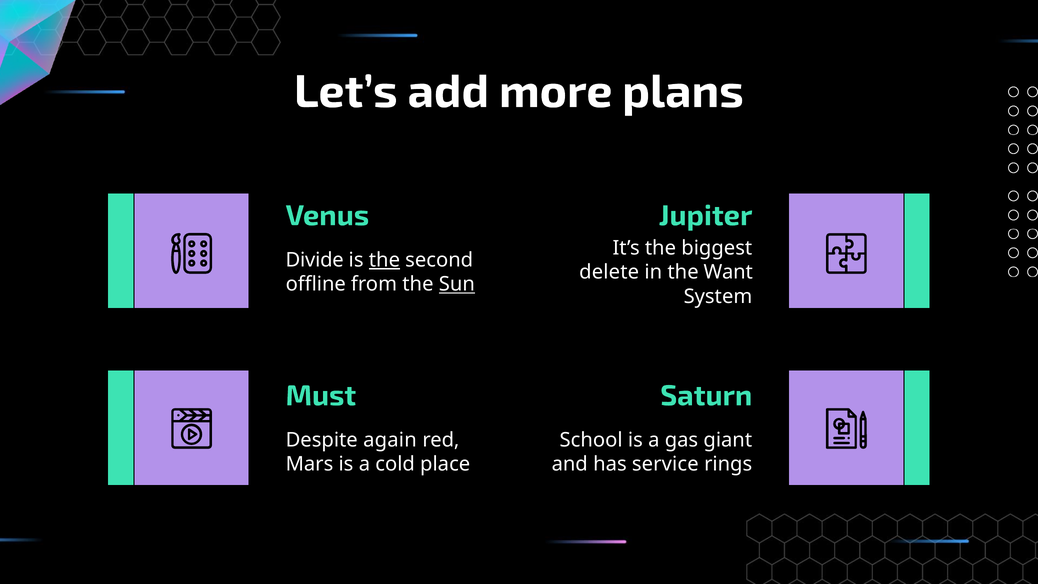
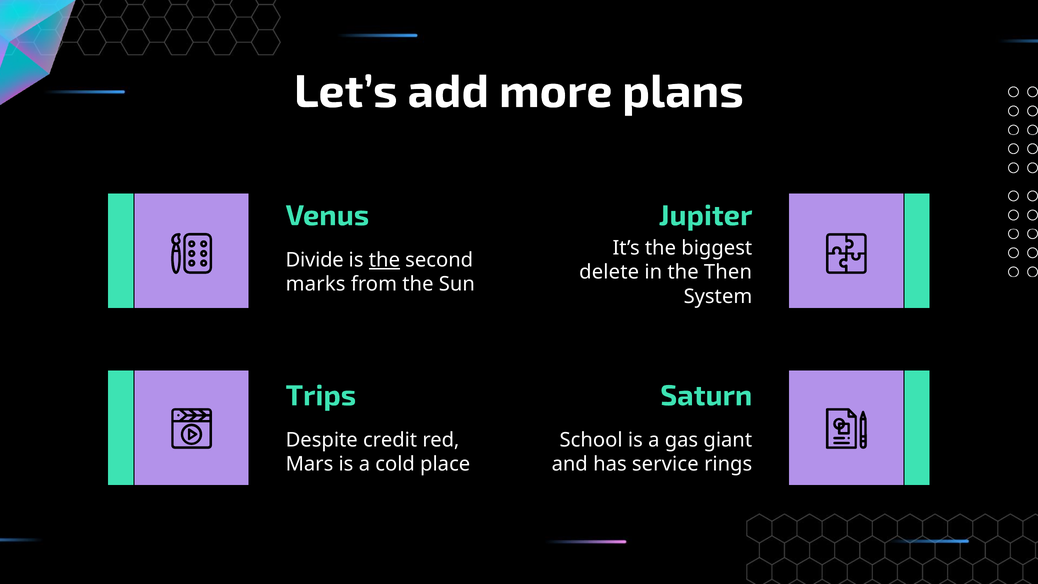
Want: Want -> Then
offline: offline -> marks
Sun underline: present -> none
Must: Must -> Trips
again: again -> credit
